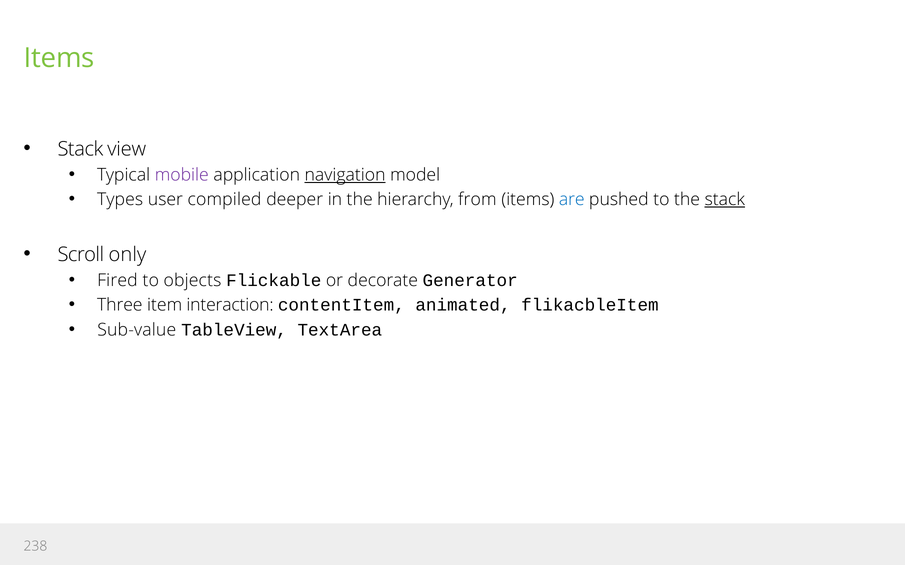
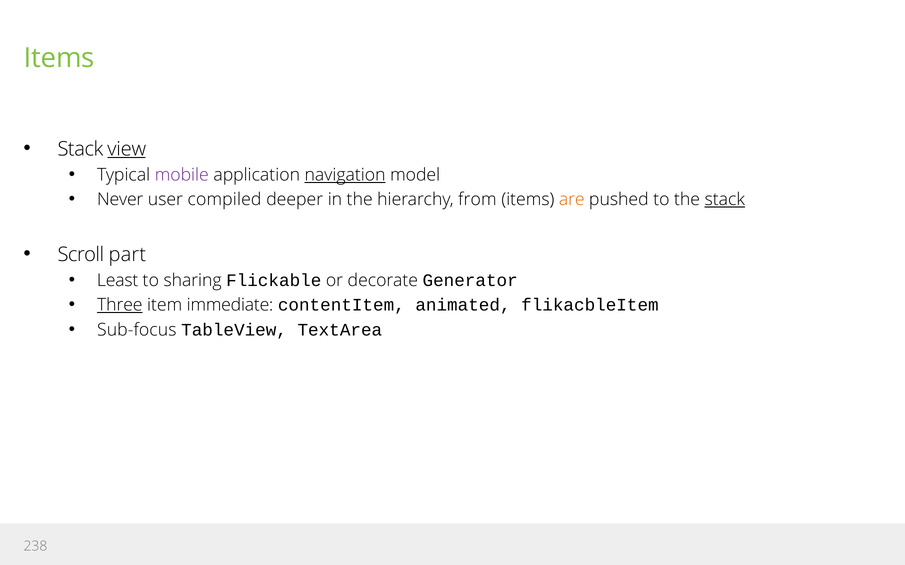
view underline: none -> present
Types: Types -> Never
are colour: blue -> orange
only: only -> part
Fired: Fired -> Least
objects: objects -> sharing
Three underline: none -> present
interaction: interaction -> immediate
Sub-value: Sub-value -> Sub-focus
